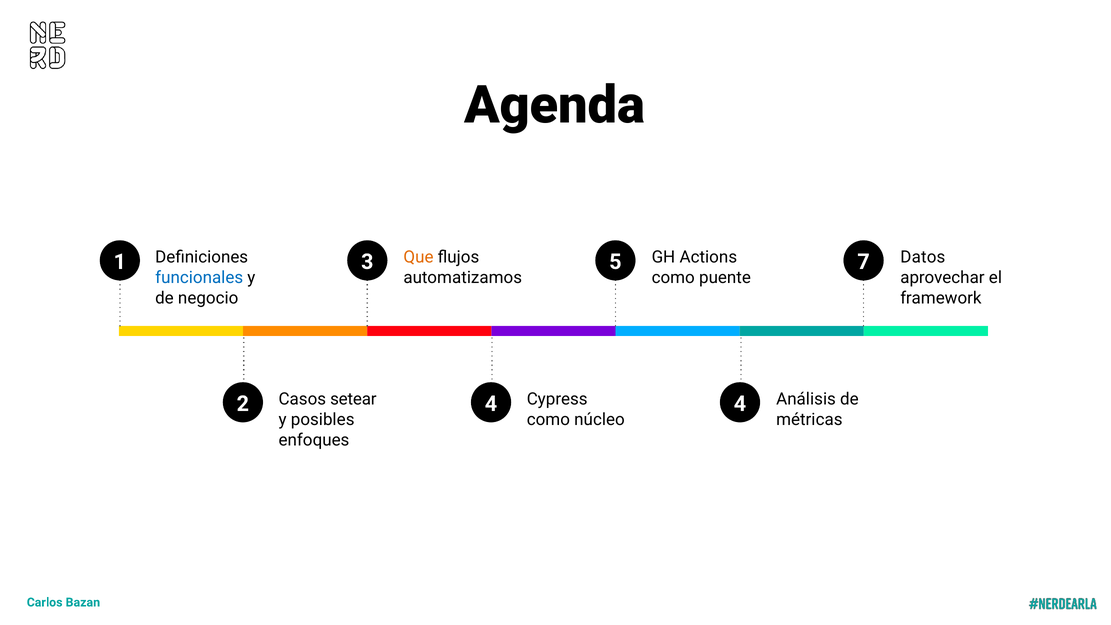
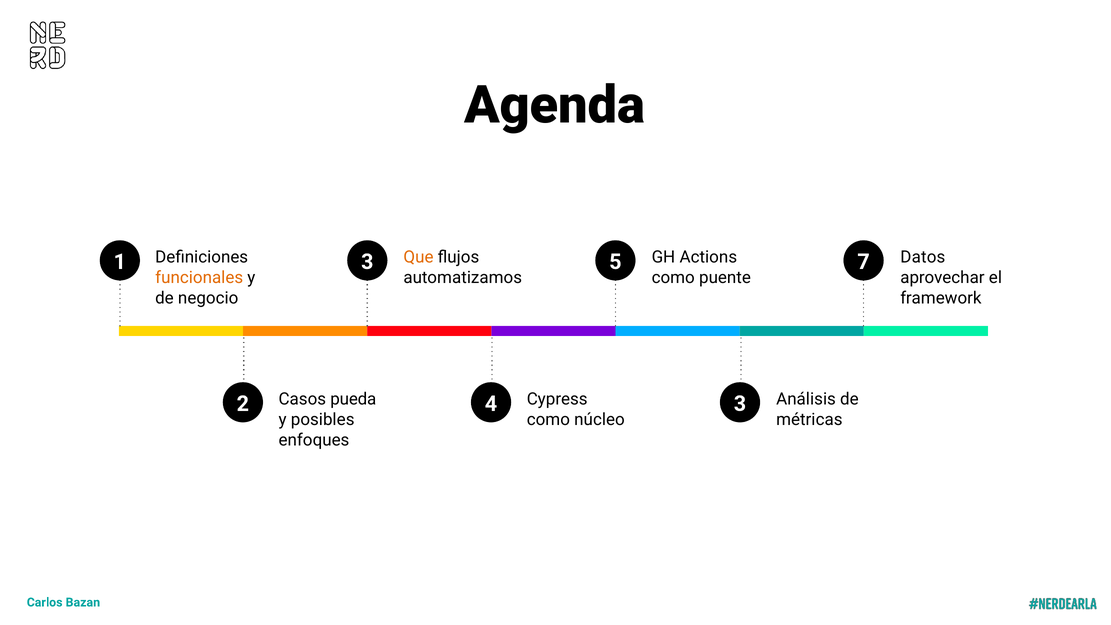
funcionales colour: blue -> orange
setear: setear -> pueda
4 4: 4 -> 3
